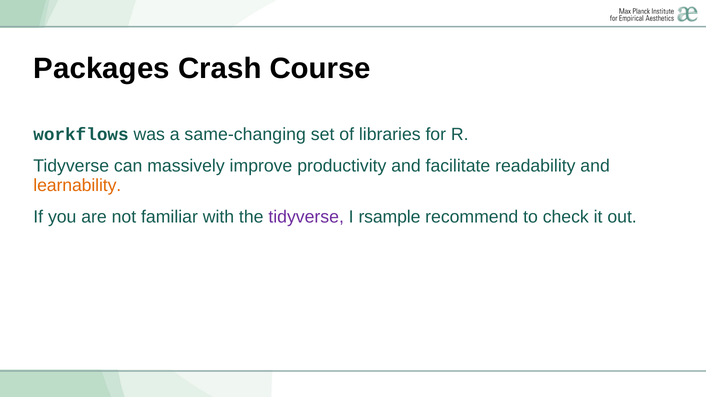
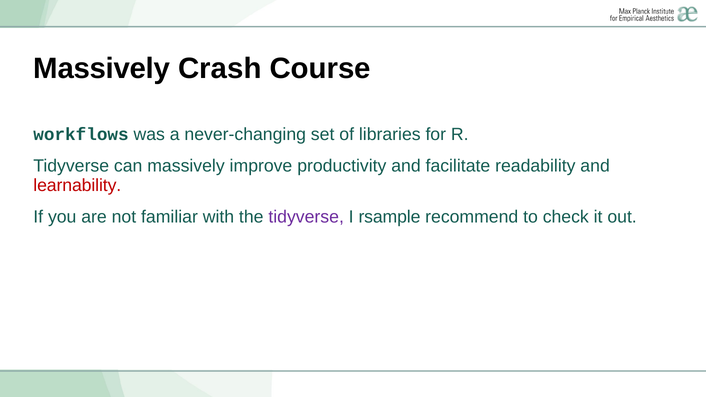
Packages at (102, 69): Packages -> Massively
same-changing: same-changing -> never-changing
learnability colour: orange -> red
